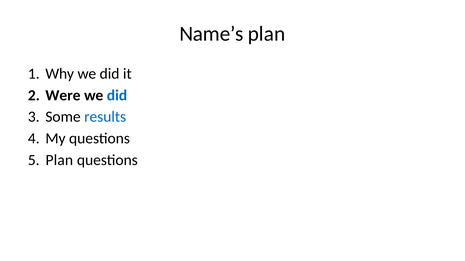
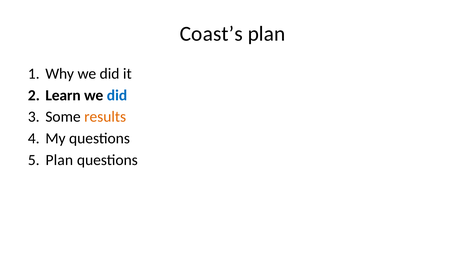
Name’s: Name’s -> Coast’s
Were: Were -> Learn
results colour: blue -> orange
